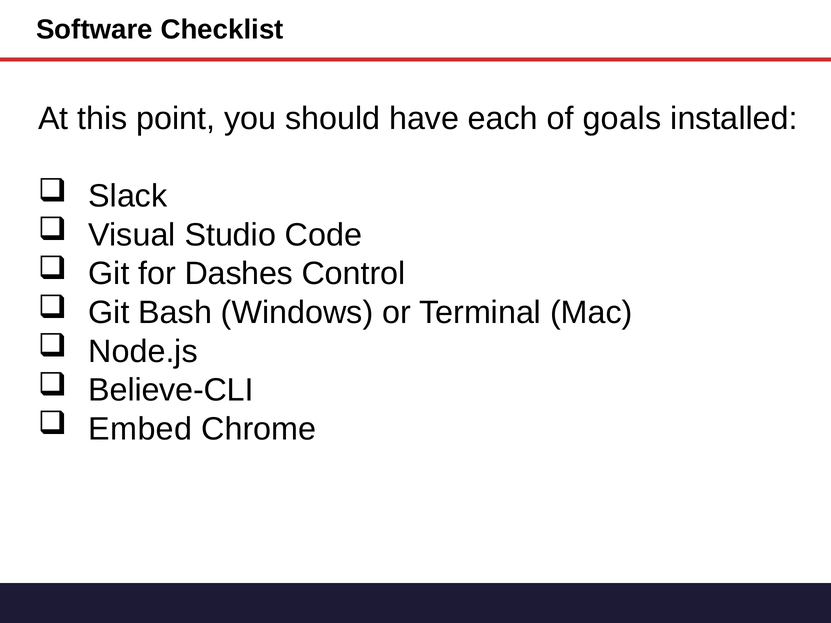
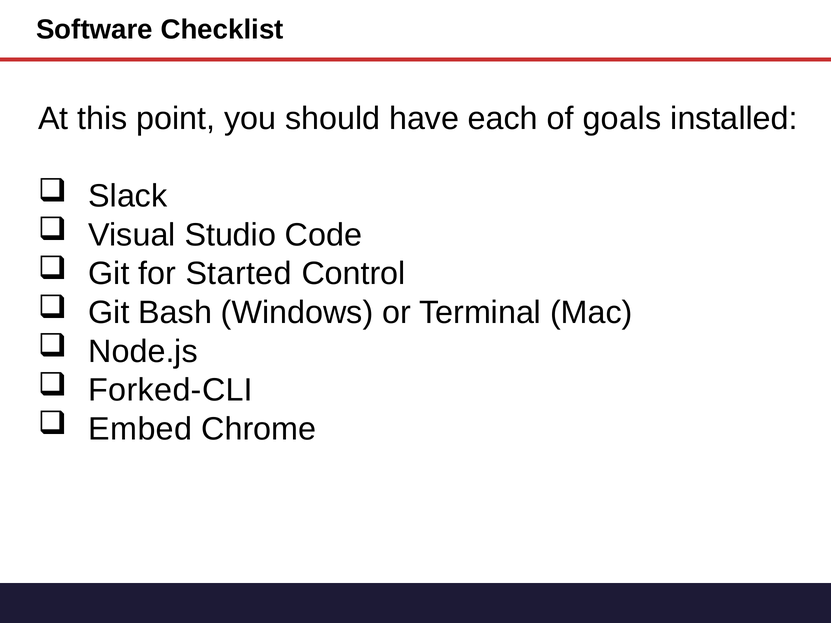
Dashes: Dashes -> Started
Believe-CLI: Believe-CLI -> Forked-CLI
